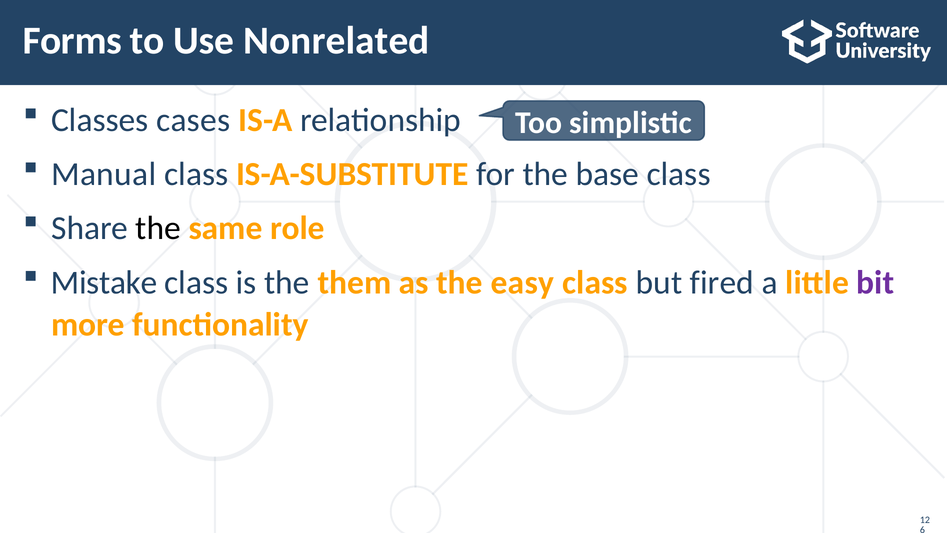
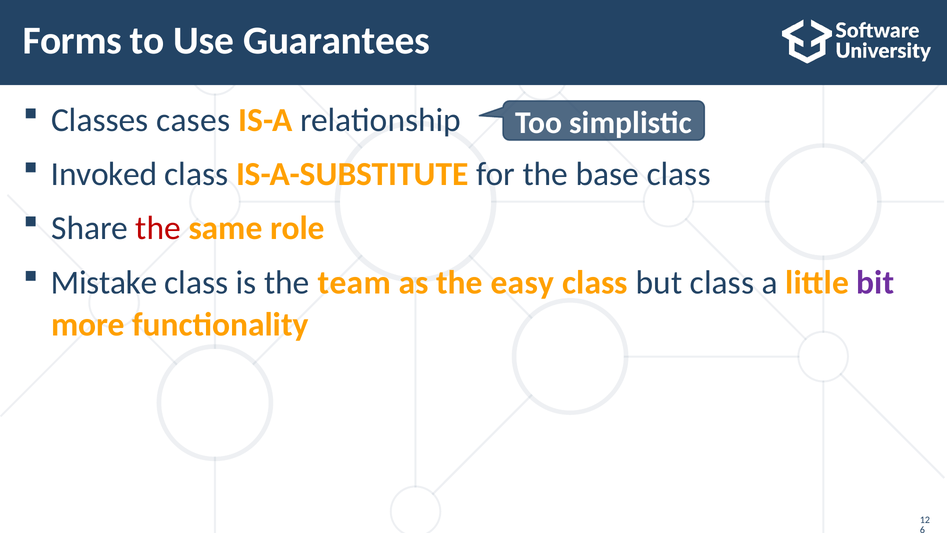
Nonrelated: Nonrelated -> Guarantees
Manual: Manual -> Invoked
the at (158, 228) colour: black -> red
them: them -> team
but fired: fired -> class
